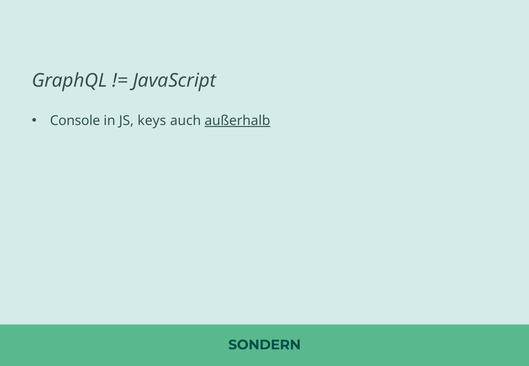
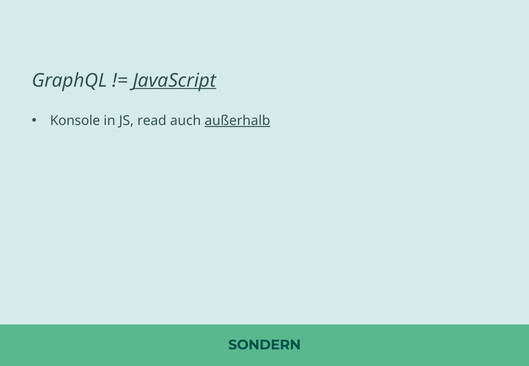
JavaScript underline: none -> present
Console: Console -> Konsole
keys: keys -> read
